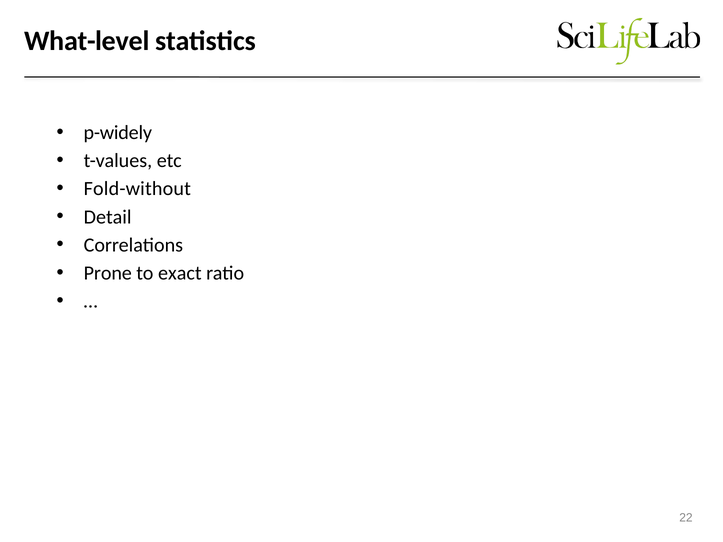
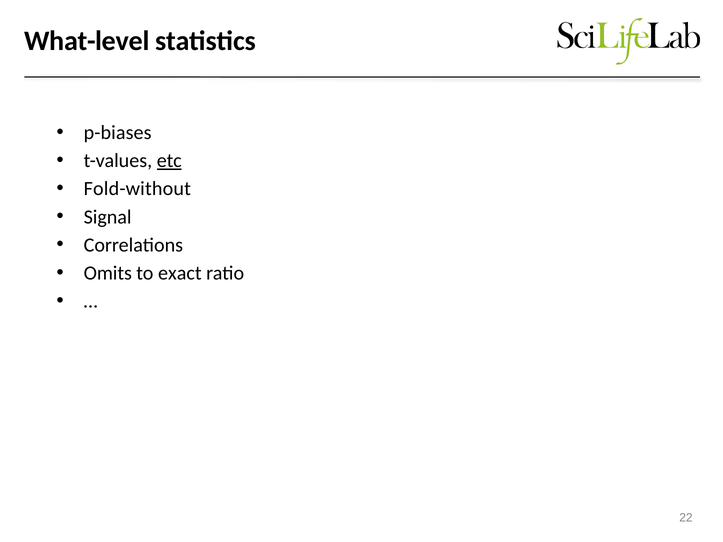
p-widely: p-widely -> p-biases
etc underline: none -> present
Detail: Detail -> Signal
Prone: Prone -> Omits
